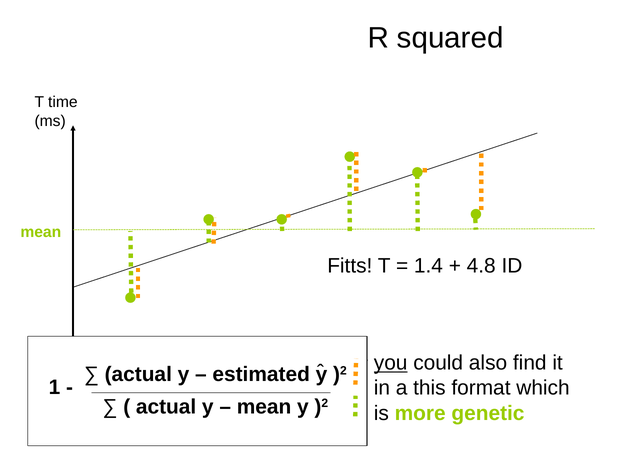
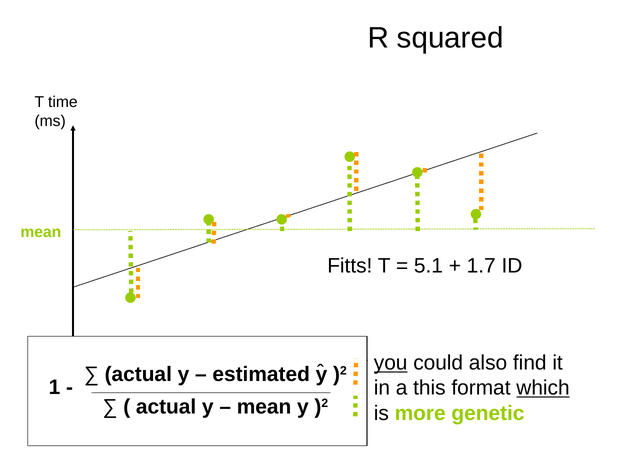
1.4: 1.4 -> 5.1
4.8: 4.8 -> 1.7
which underline: none -> present
